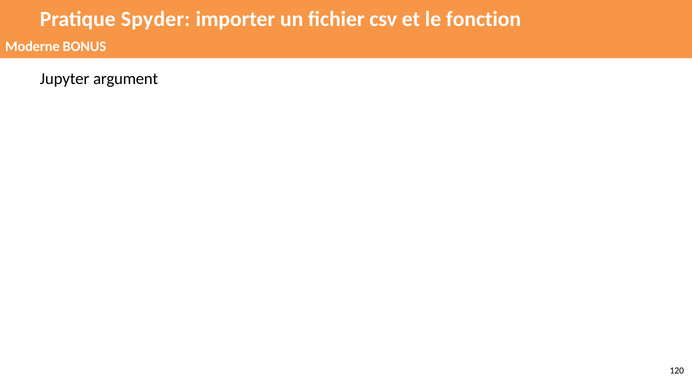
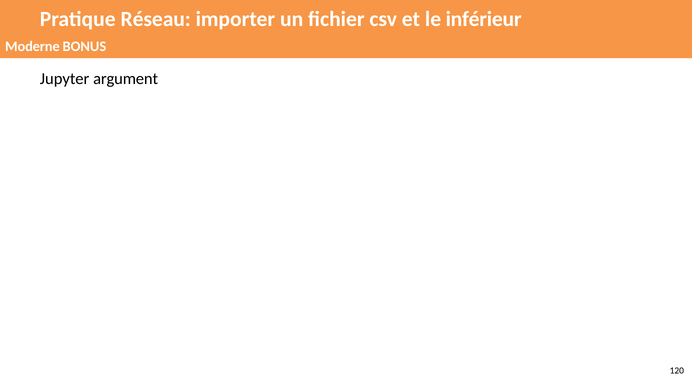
Spyder: Spyder -> Réseau
fonction: fonction -> inférieur
